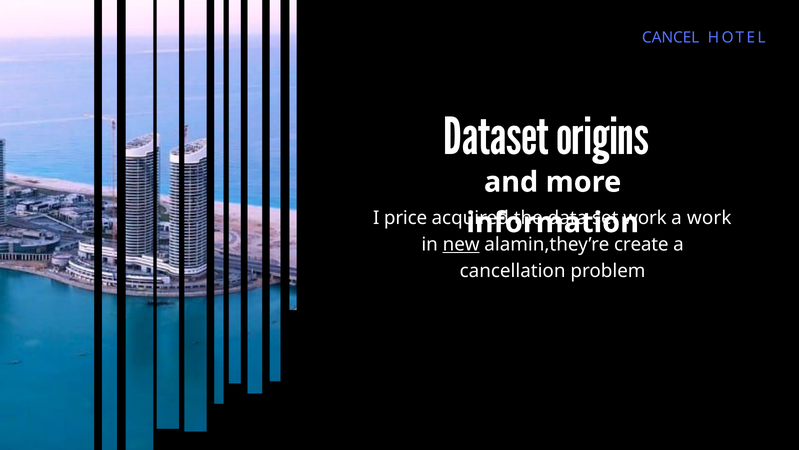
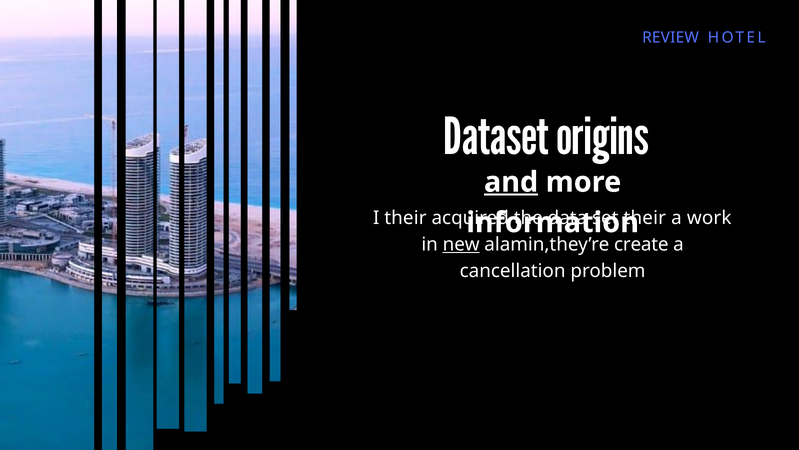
CANCEL: CANCEL -> REVIEW
and underline: none -> present
I price: price -> their
work at (645, 218): work -> their
